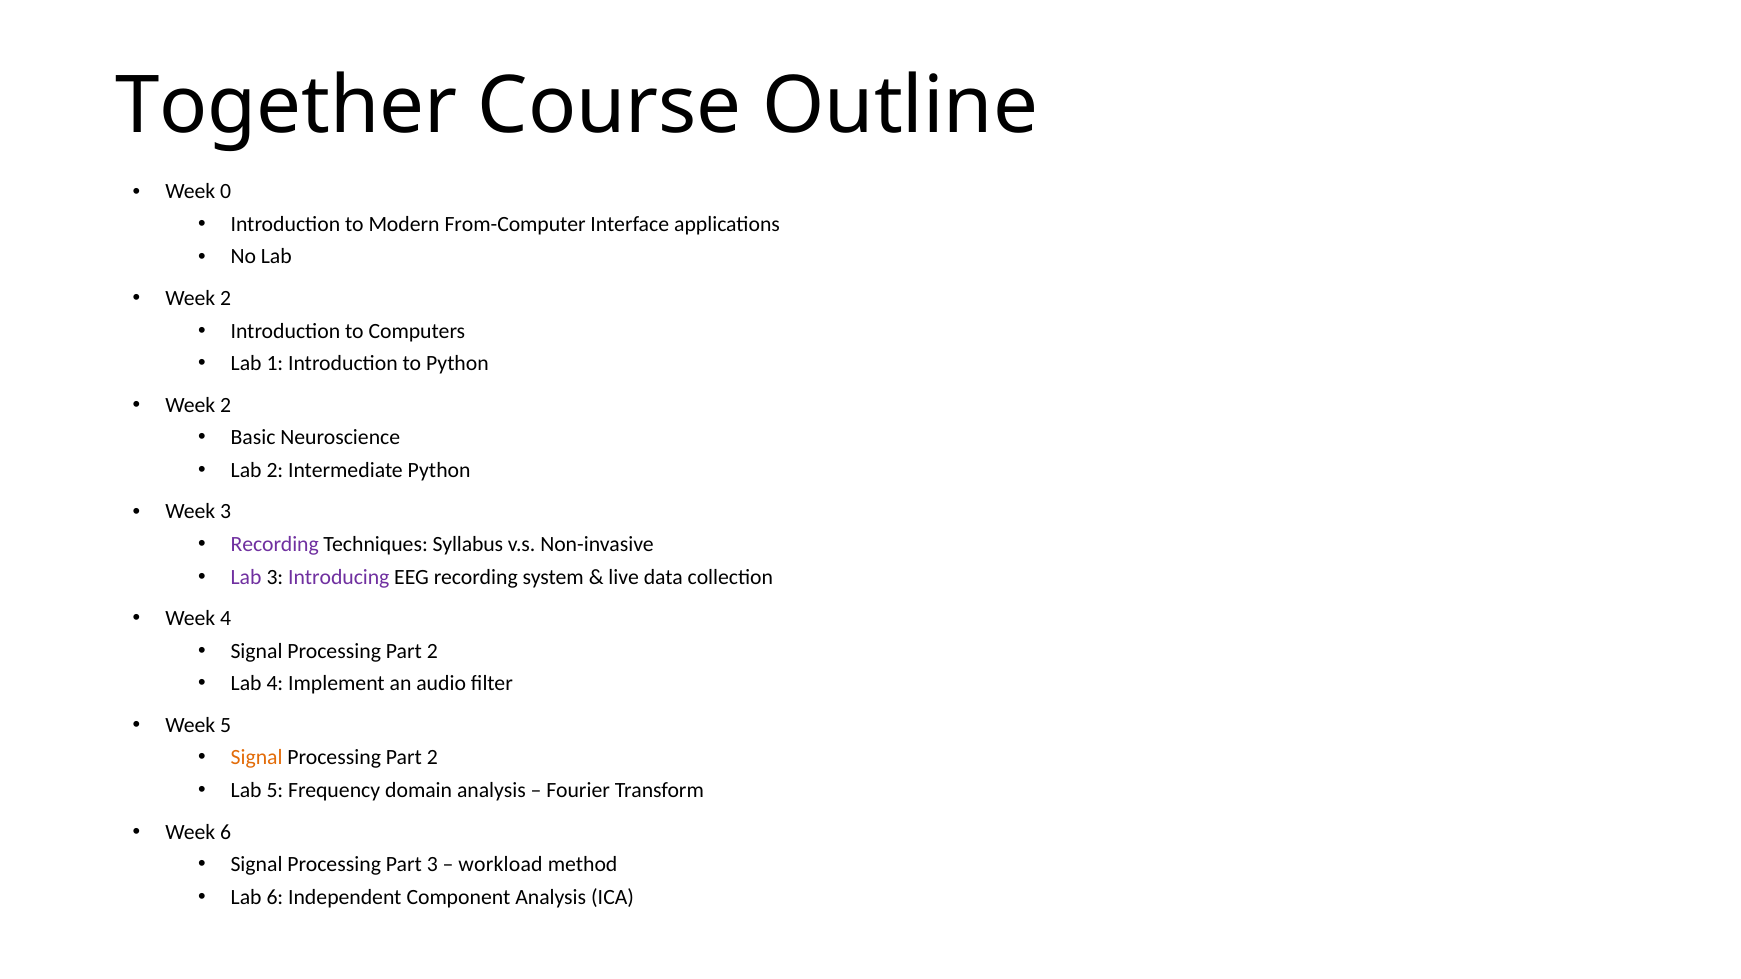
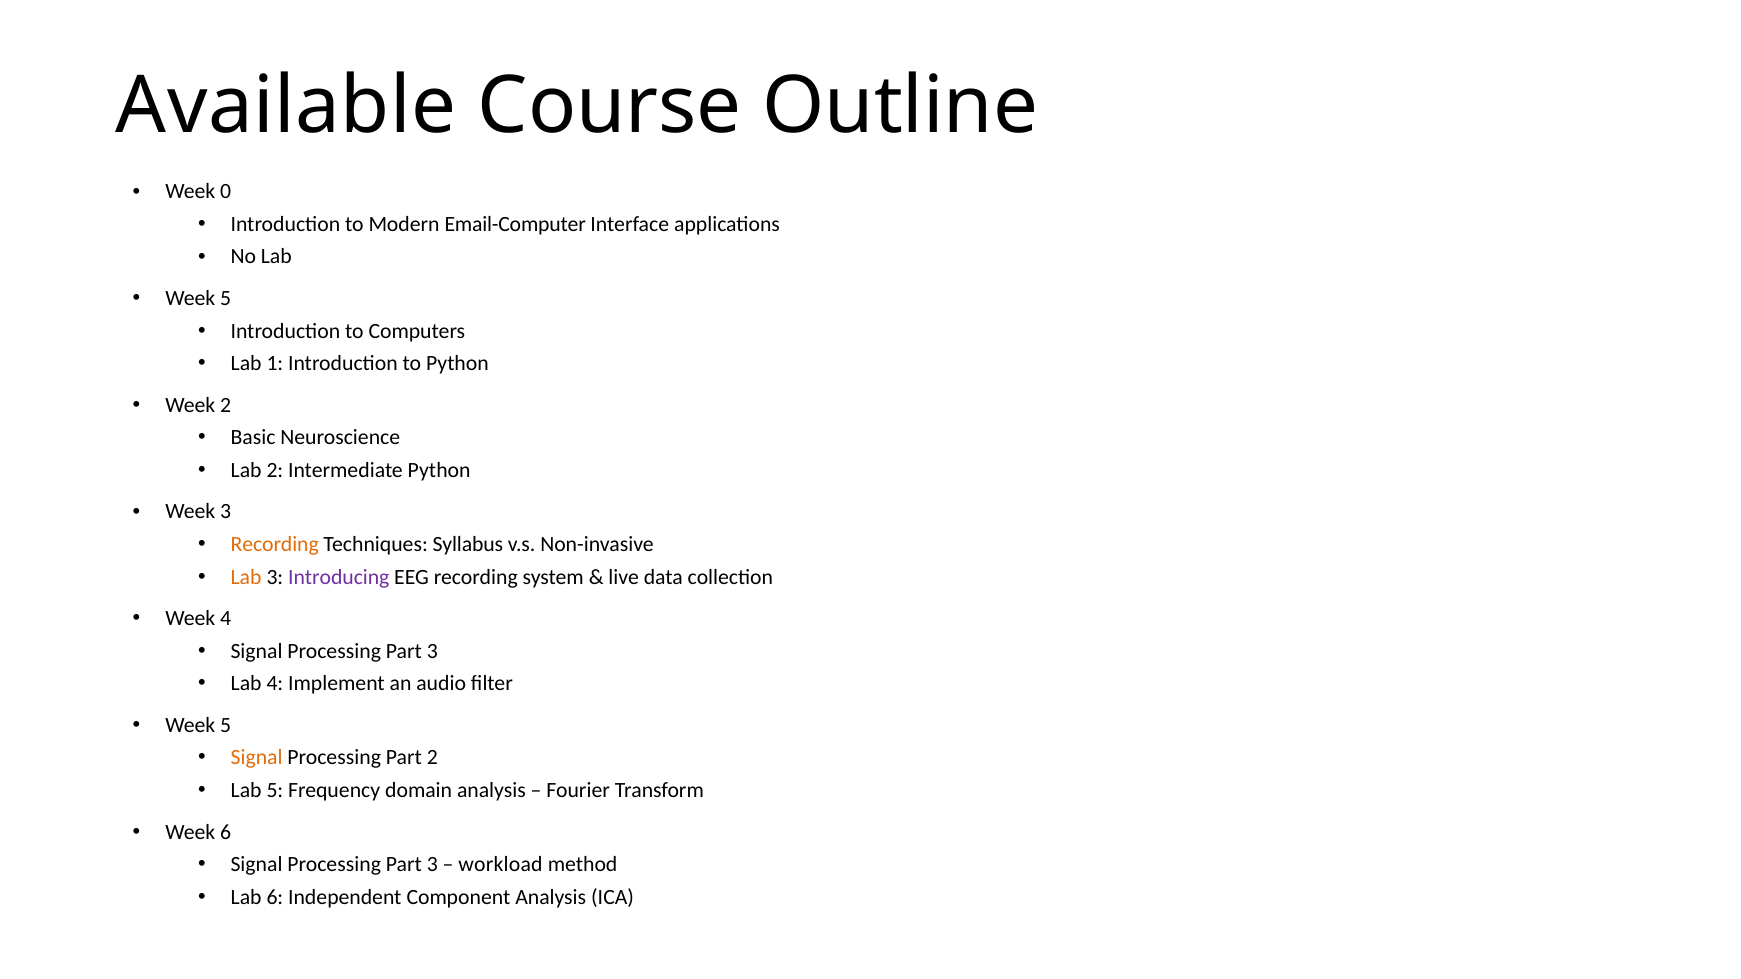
Together: Together -> Available
From-Computer: From-Computer -> Email-Computer
2 at (226, 299): 2 -> 5
Recording at (275, 545) colour: purple -> orange
Lab at (246, 577) colour: purple -> orange
2 at (432, 651): 2 -> 3
